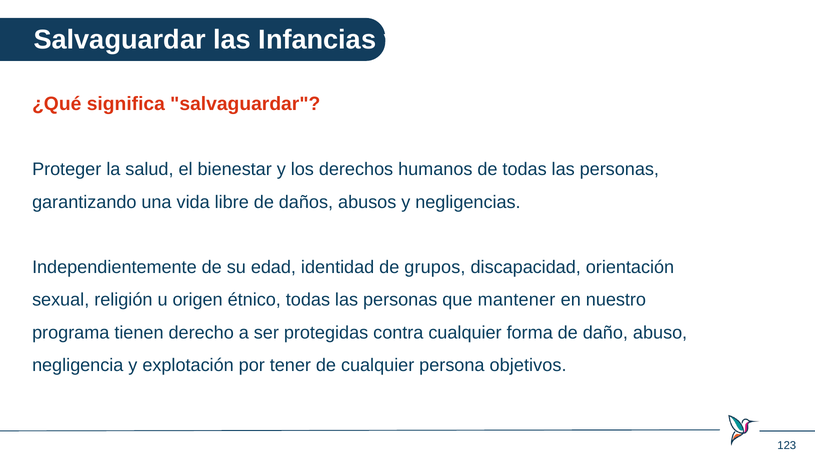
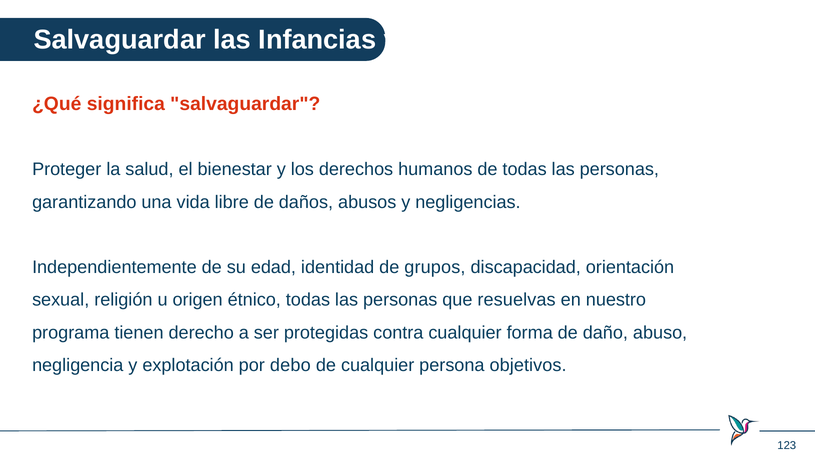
mantener: mantener -> resuelvas
tener: tener -> debo
